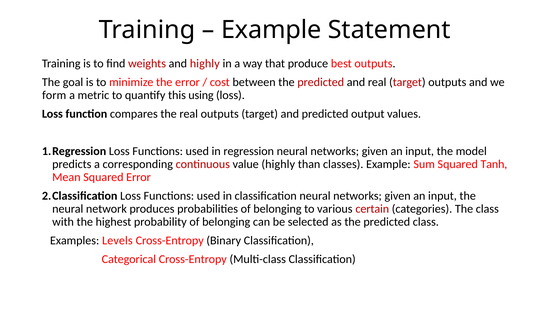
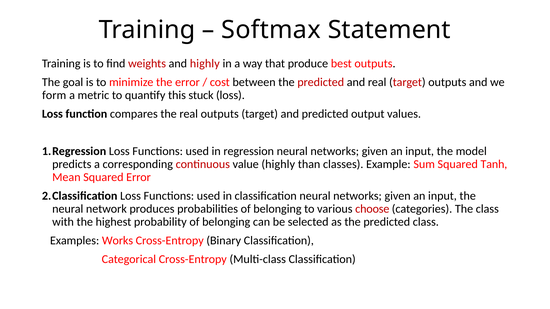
Example at (271, 30): Example -> Softmax
using: using -> stuck
certain: certain -> choose
Levels: Levels -> Works
